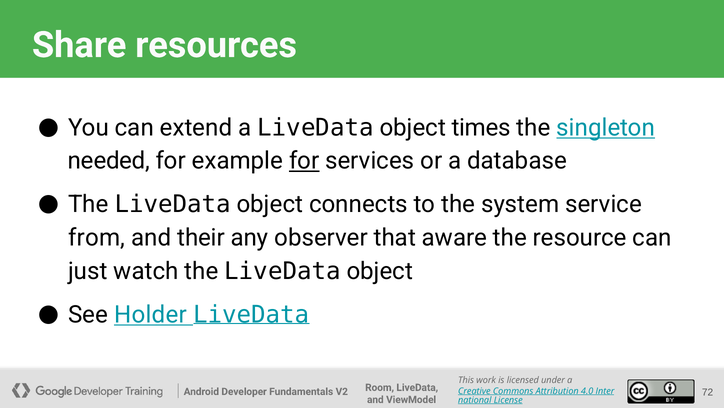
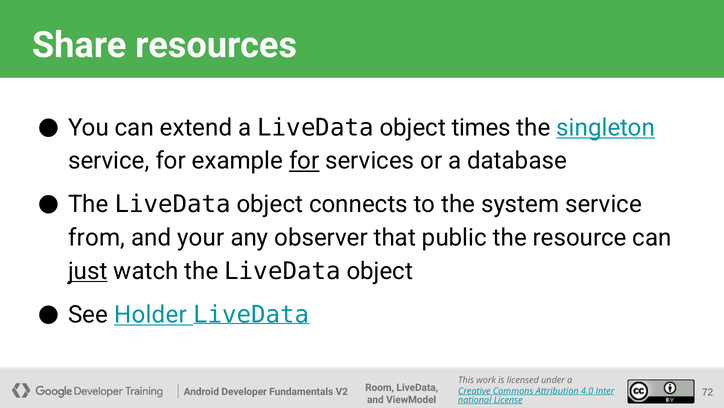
needed at (109, 161): needed -> service
their: their -> your
aware: aware -> public
just underline: none -> present
